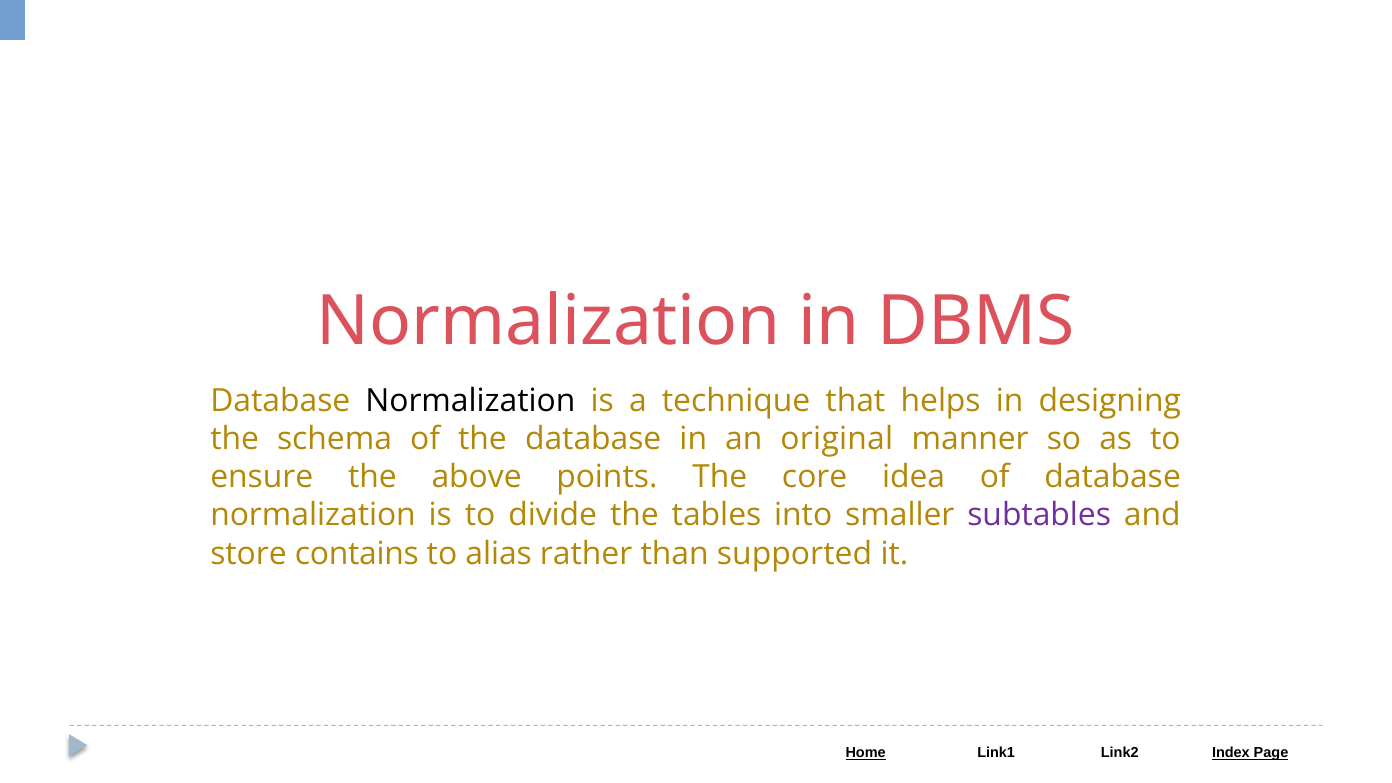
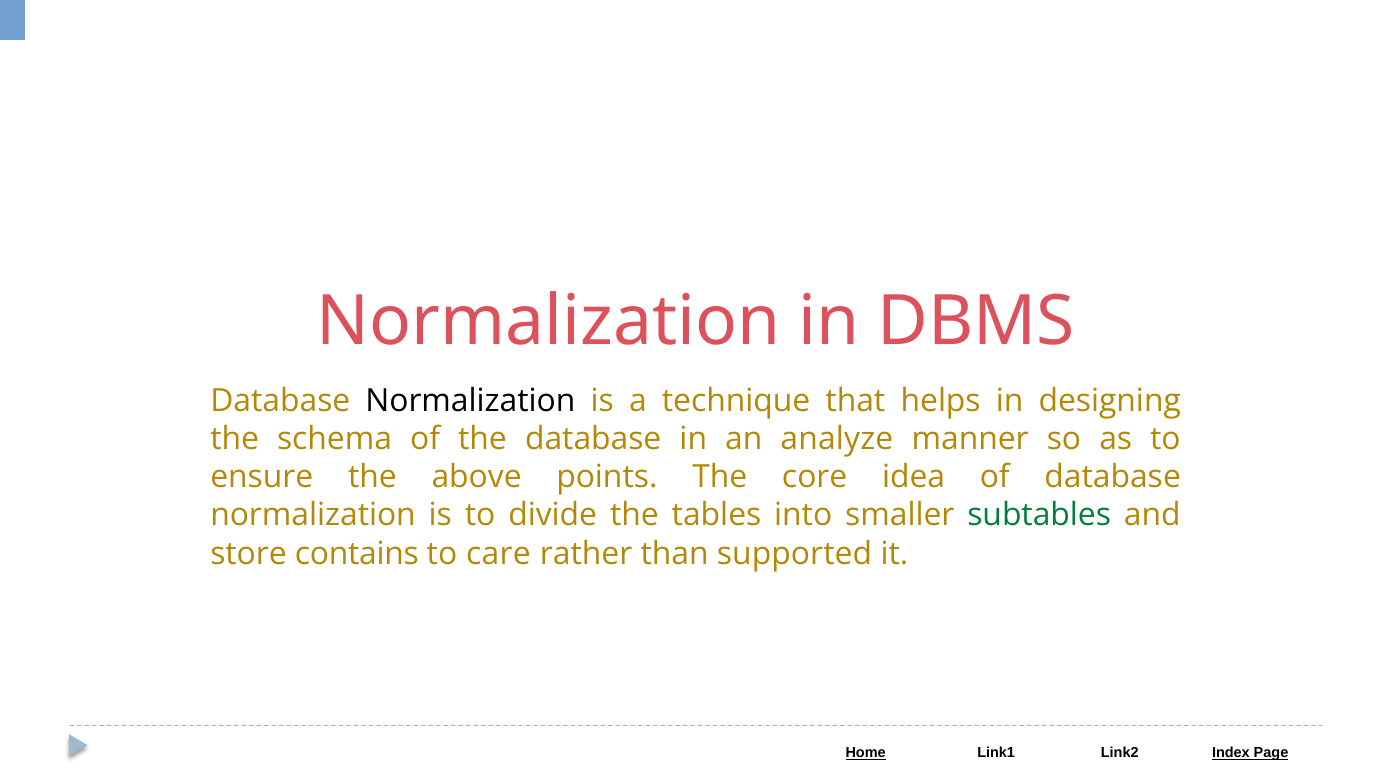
original: original -> analyze
subtables colour: purple -> green
alias: alias -> care
